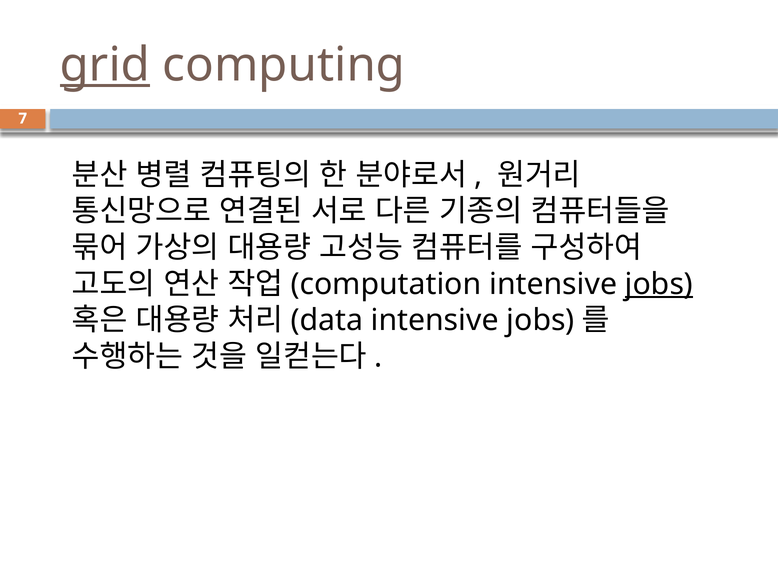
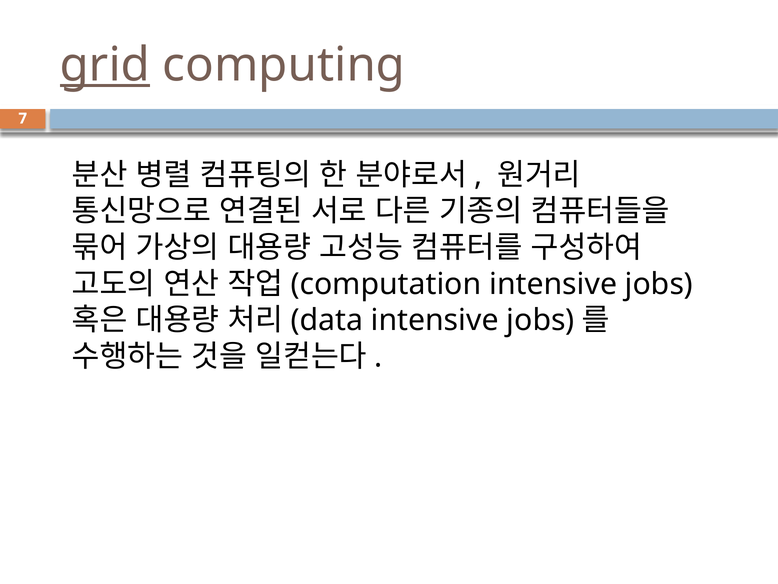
jobs at (659, 284) underline: present -> none
